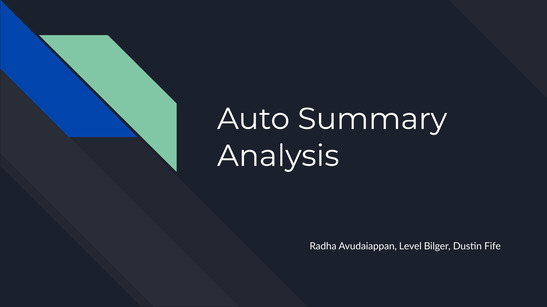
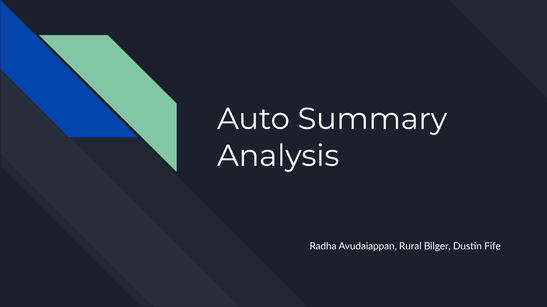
Level: Level -> Rural
